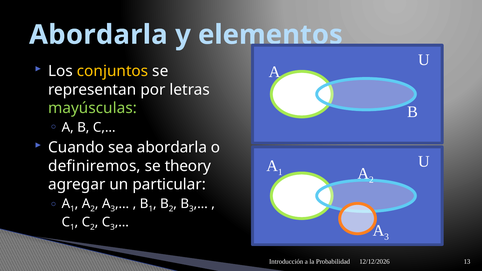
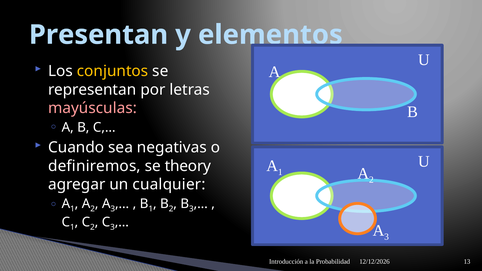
Abordarla at (98, 35): Abordarla -> Presentan
mayúsculas colour: light green -> pink
sea abordarla: abordarla -> negativas
particular: particular -> cualquier
